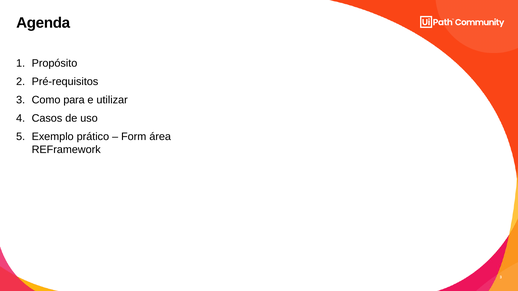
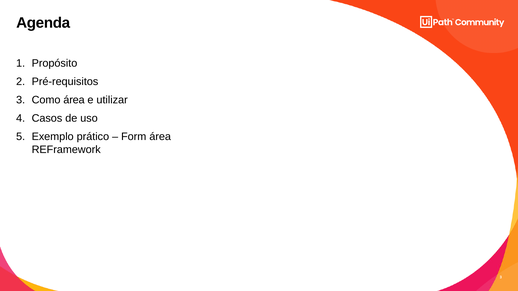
Como para: para -> área
